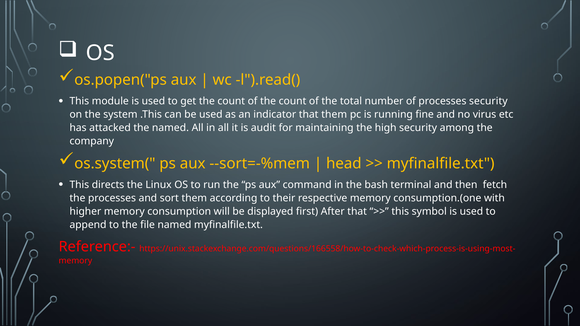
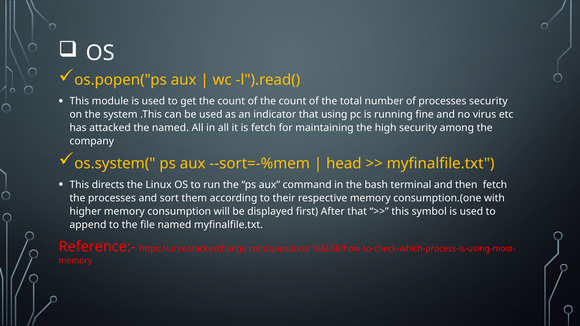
that them: them -> using
is audit: audit -> fetch
